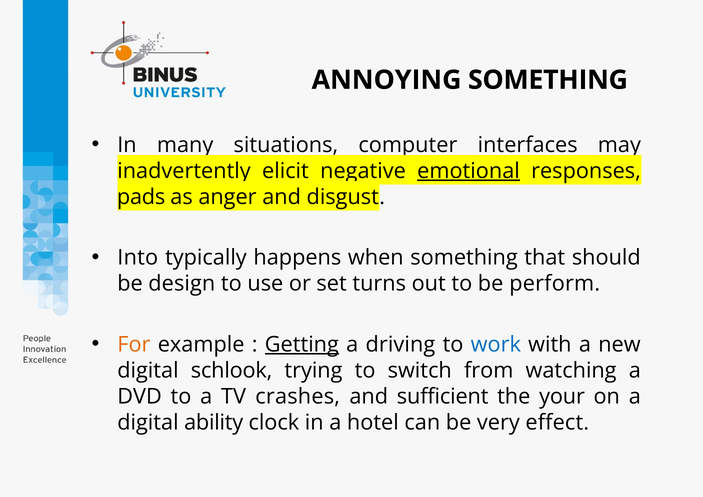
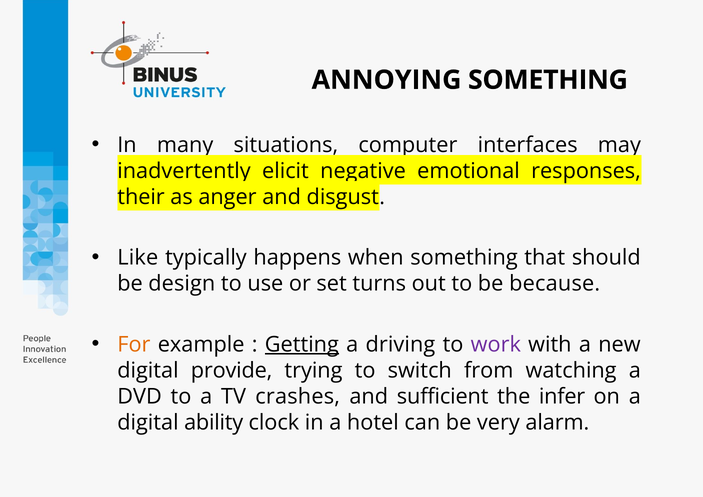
emotional underline: present -> none
pads: pads -> their
Into: Into -> Like
perform: perform -> because
work colour: blue -> purple
schlook: schlook -> provide
your: your -> infer
effect: effect -> alarm
